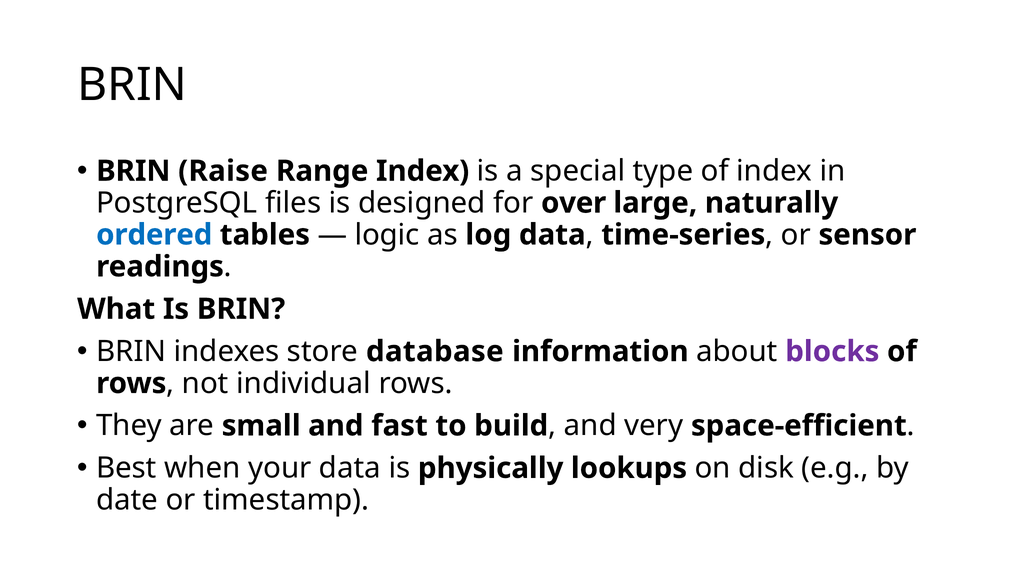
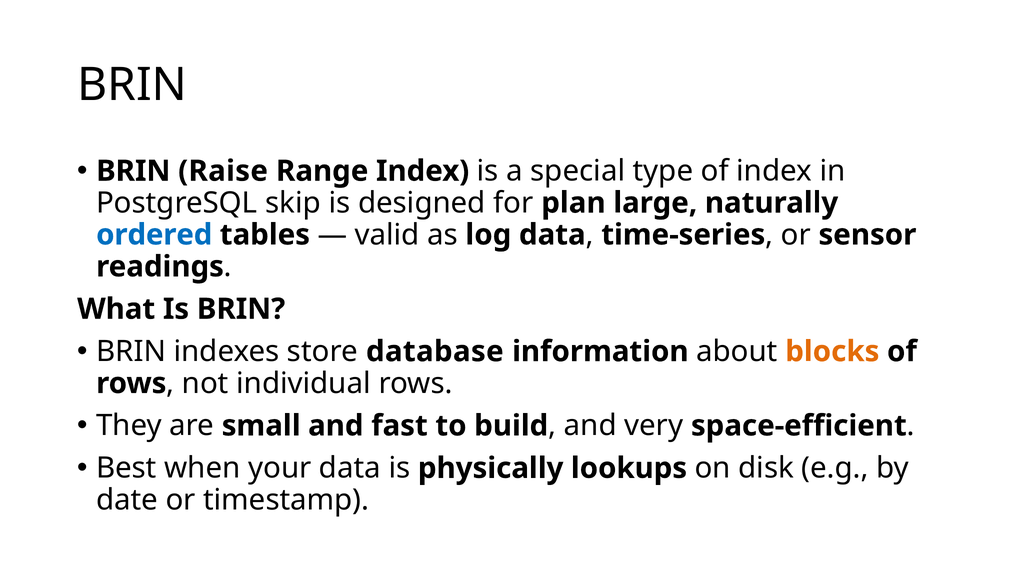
files: files -> skip
over: over -> plan
logic: logic -> valid
blocks colour: purple -> orange
